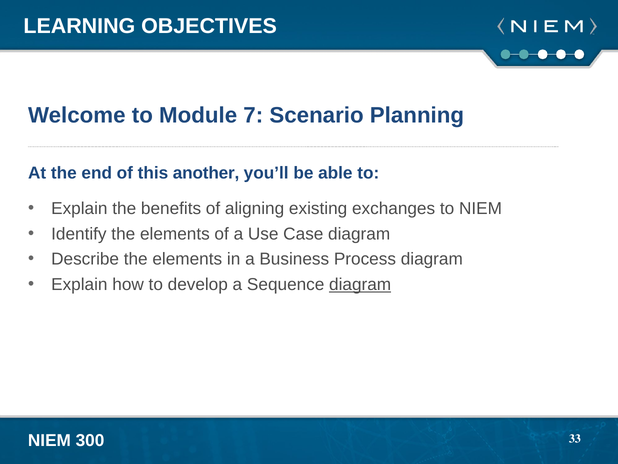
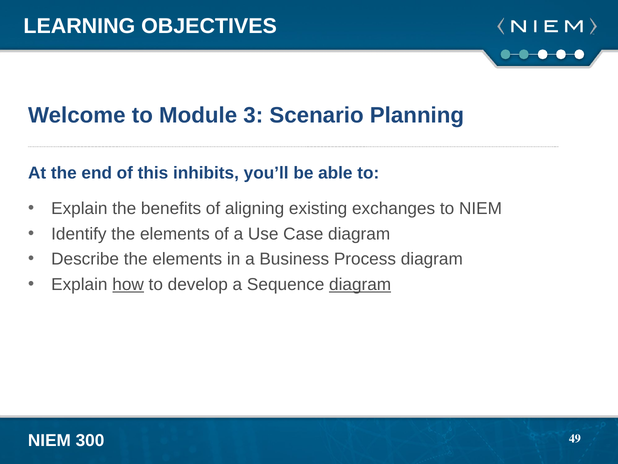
7: 7 -> 3
another: another -> inhibits
how underline: none -> present
33: 33 -> 49
